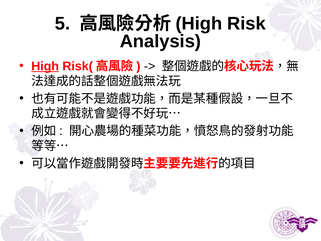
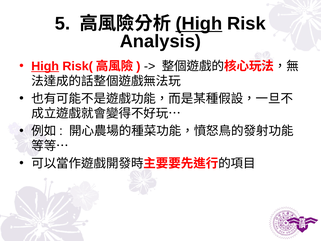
High at (199, 24) underline: none -> present
